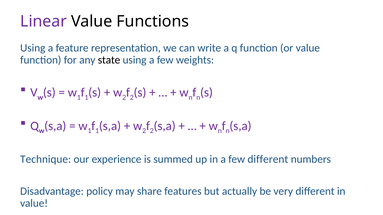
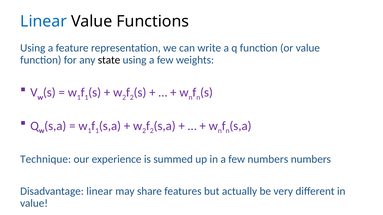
Linear at (44, 21) colour: purple -> blue
few different: different -> numbers
Disadvantage policy: policy -> linear
